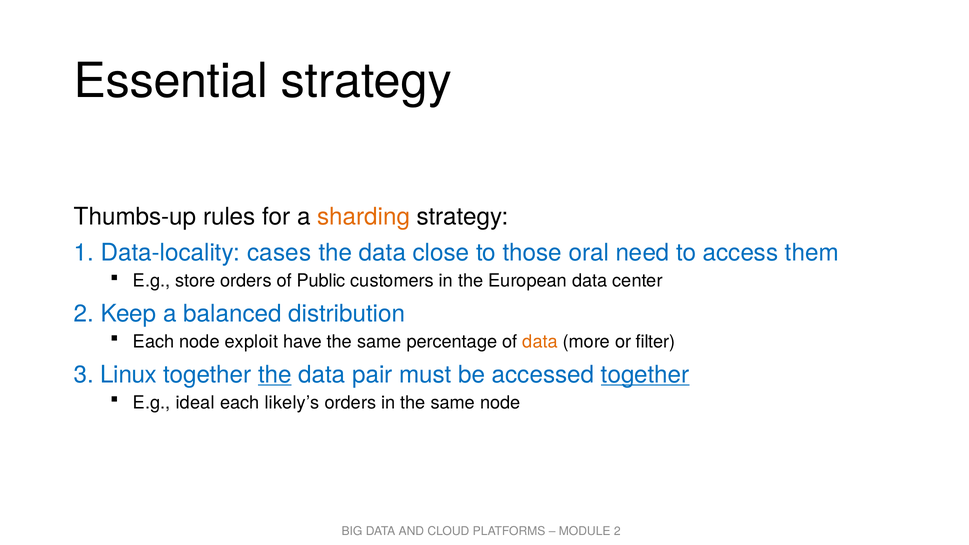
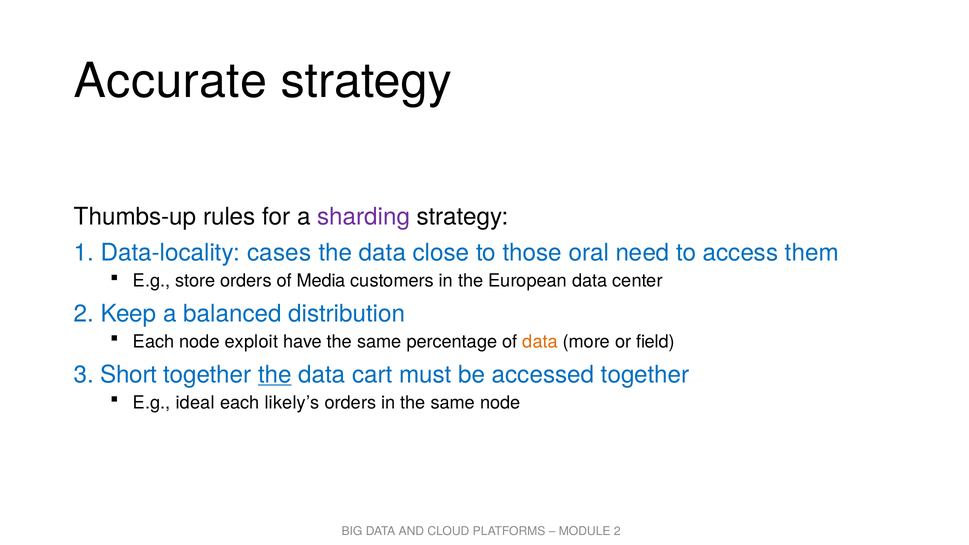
Essential: Essential -> Accurate
sharding colour: orange -> purple
Public: Public -> Media
filter: filter -> field
Linux: Linux -> Short
pair: pair -> cart
together at (645, 375) underline: present -> none
